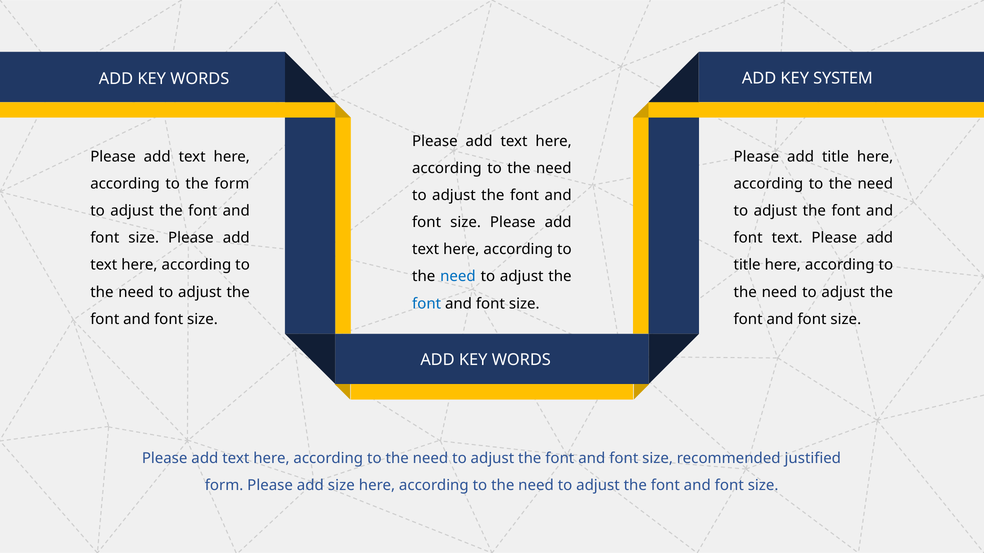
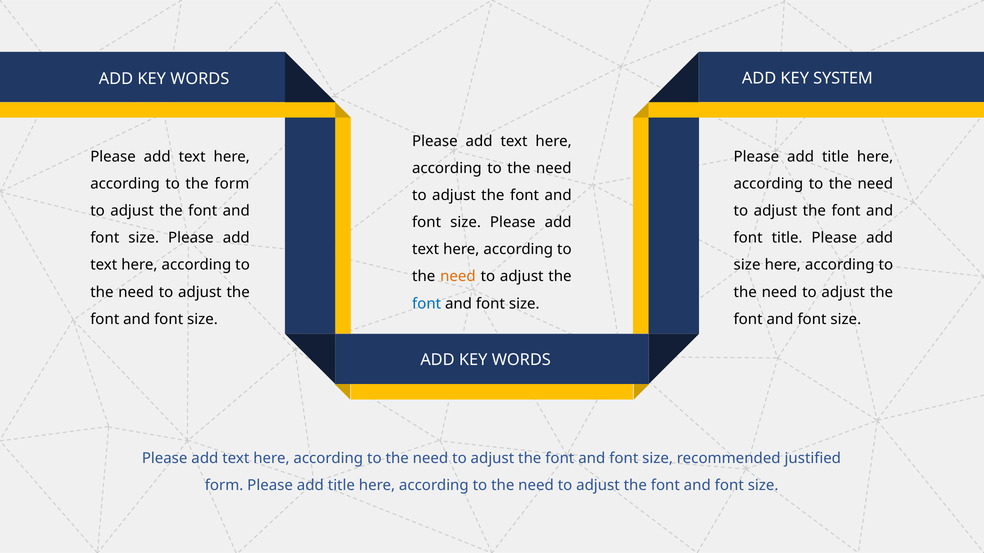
font text: text -> title
title at (747, 265): title -> size
need at (458, 277) colour: blue -> orange
form Please add size: size -> title
